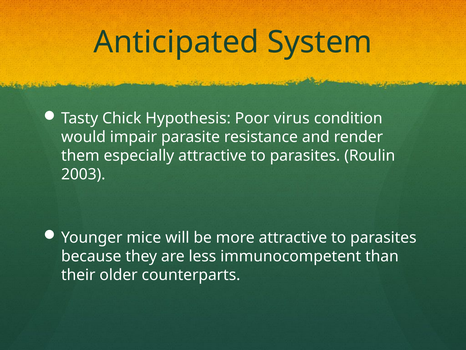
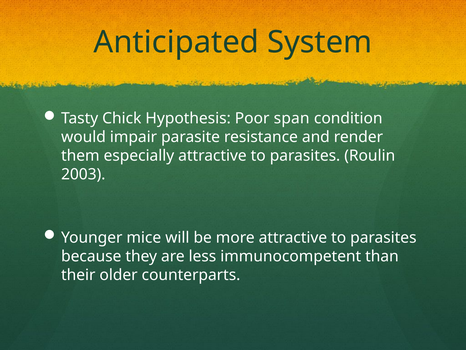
virus: virus -> span
